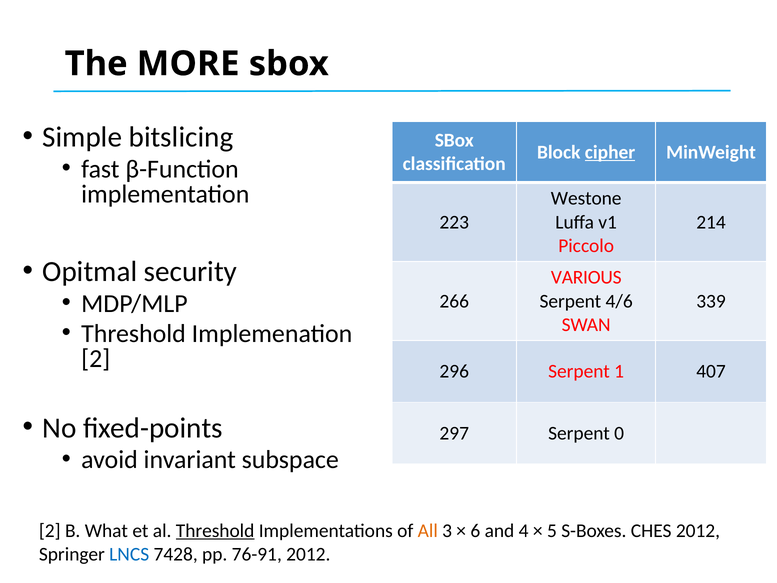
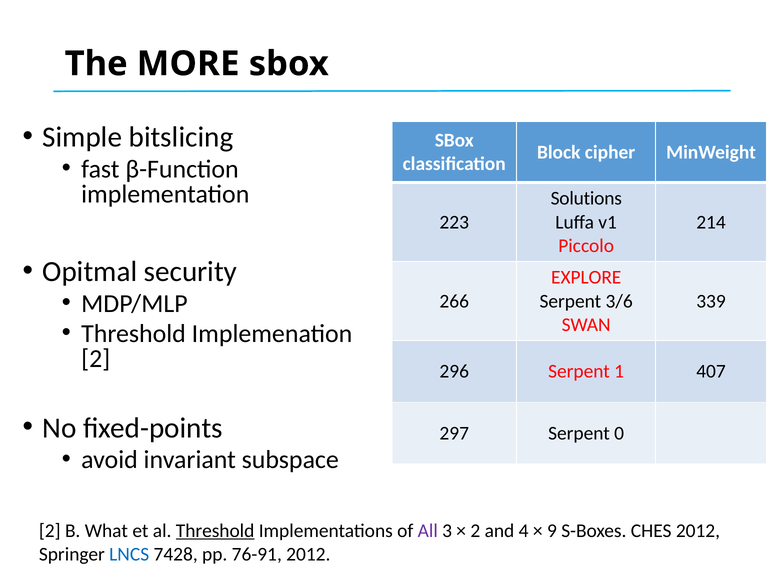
cipher underline: present -> none
Westone: Westone -> Solutions
VARIOUS: VARIOUS -> EXPLORE
4/6: 4/6 -> 3/6
All colour: orange -> purple
6 at (475, 531): 6 -> 2
5: 5 -> 9
